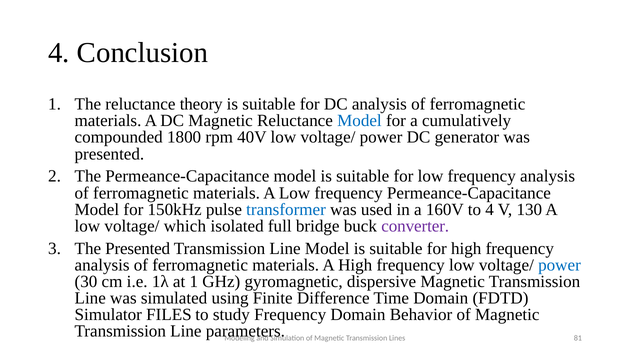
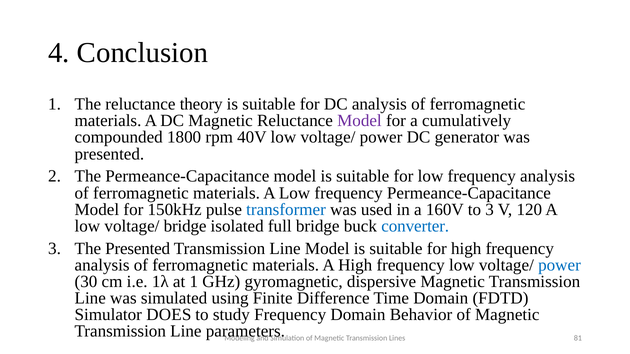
Model at (359, 121) colour: blue -> purple
to 4: 4 -> 3
130: 130 -> 120
voltage/ which: which -> bridge
converter colour: purple -> blue
FILES: FILES -> DOES
